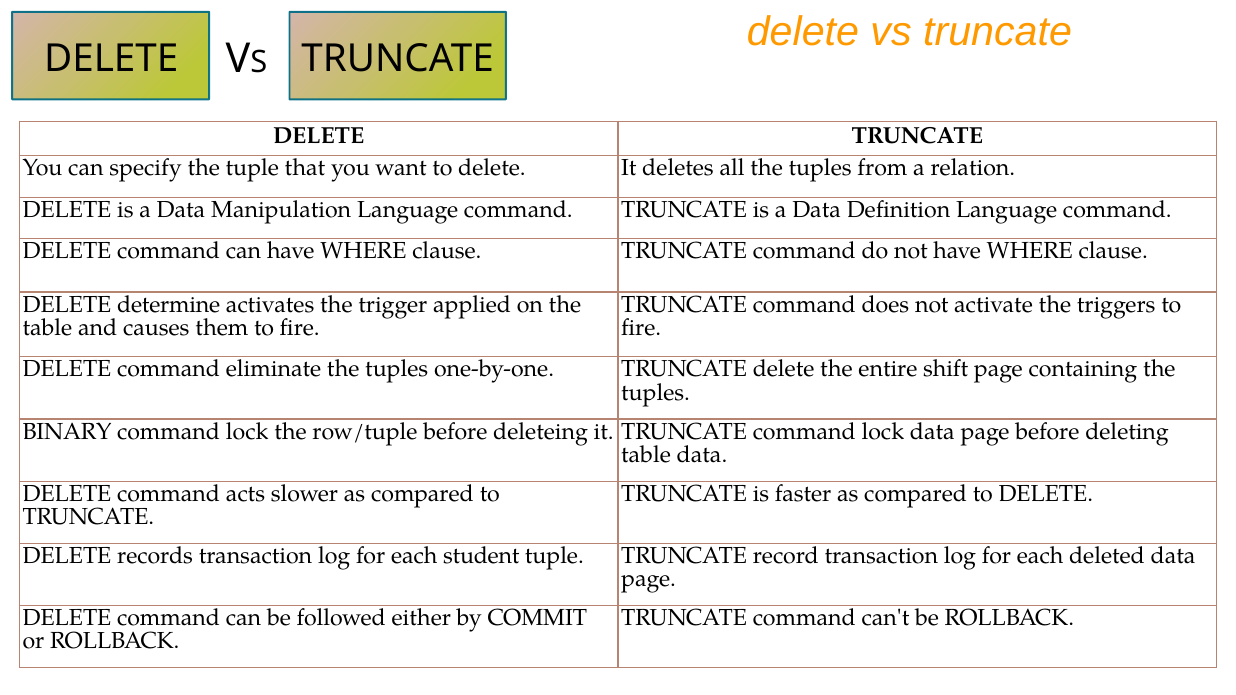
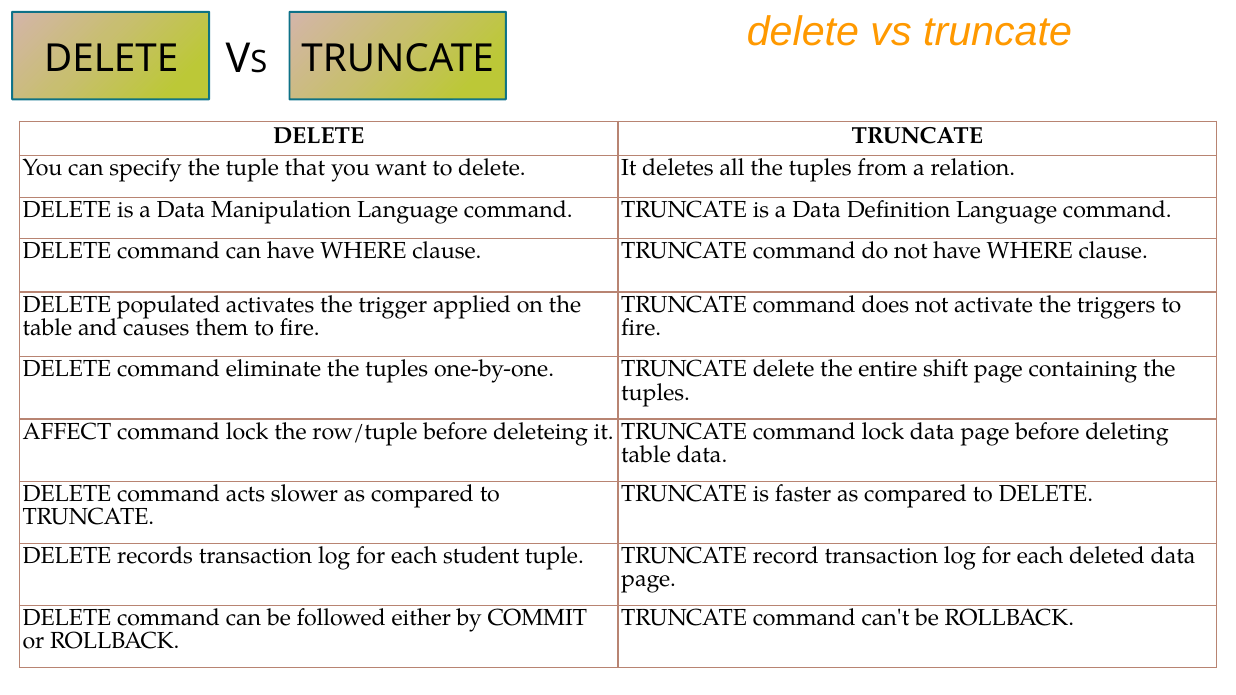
determine: determine -> populated
BINARY: BINARY -> AFFECT
